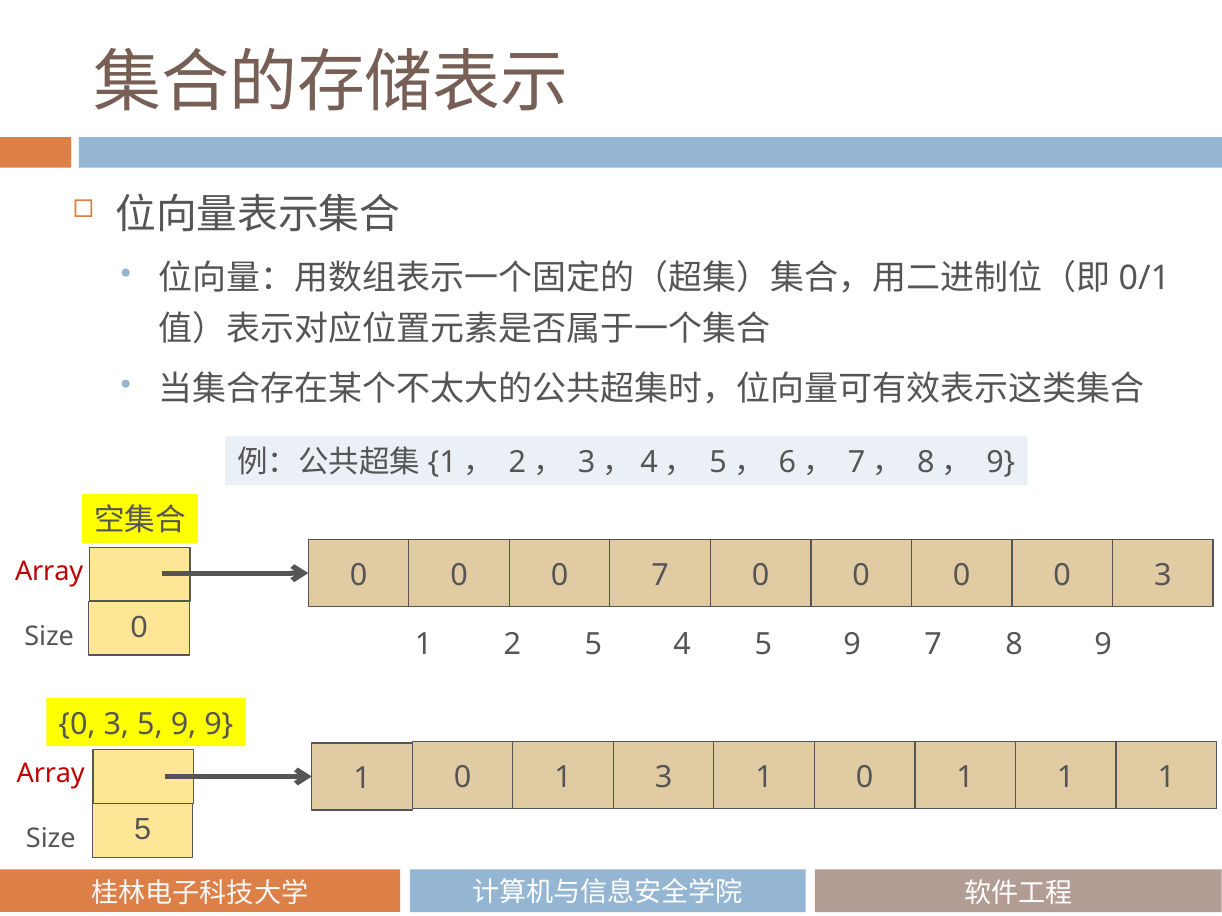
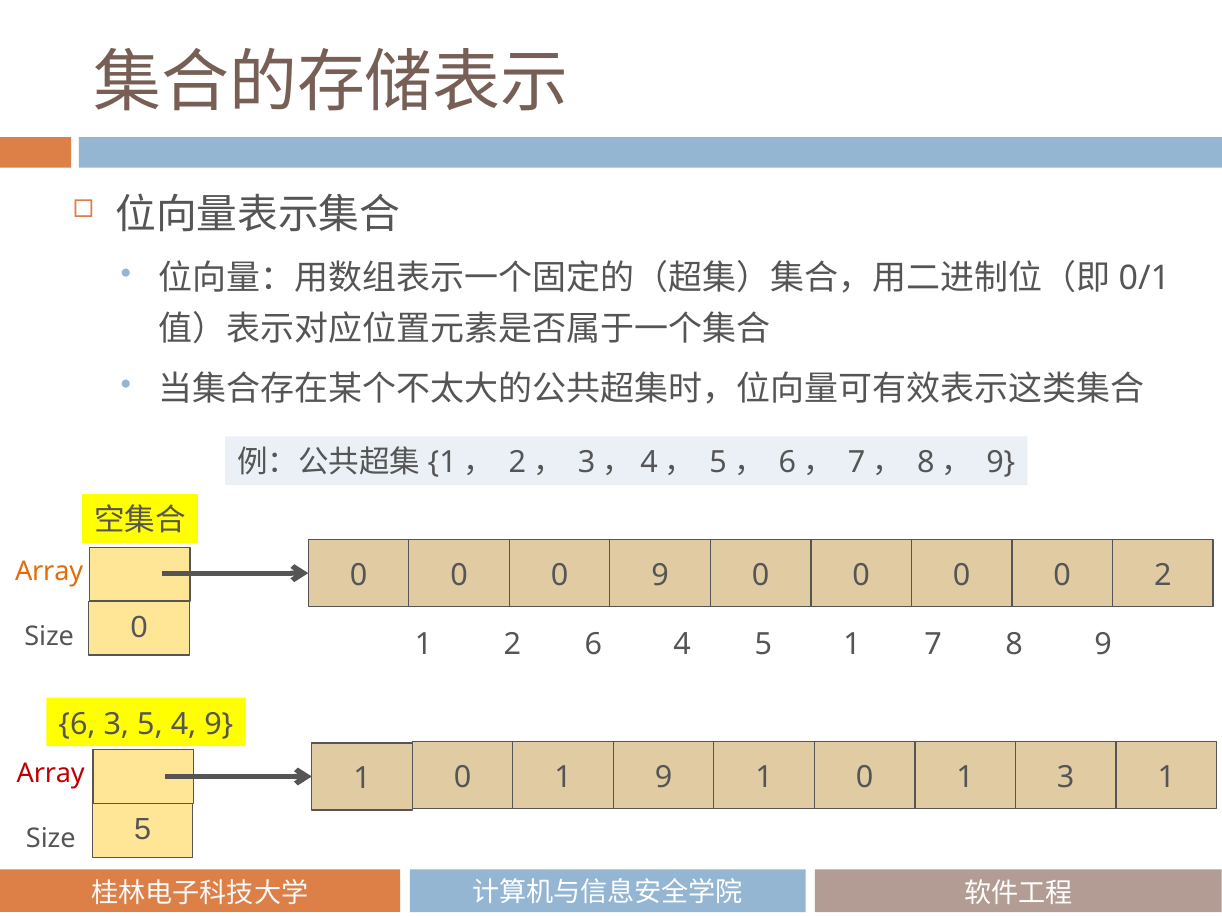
Array at (49, 572) colour: red -> orange
0 7: 7 -> 9
0 0 3: 3 -> 2
2 5: 5 -> 6
4 5 9: 9 -> 1
0 at (77, 724): 0 -> 6
3 5 9: 9 -> 4
1 3: 3 -> 9
0 1 1: 1 -> 3
